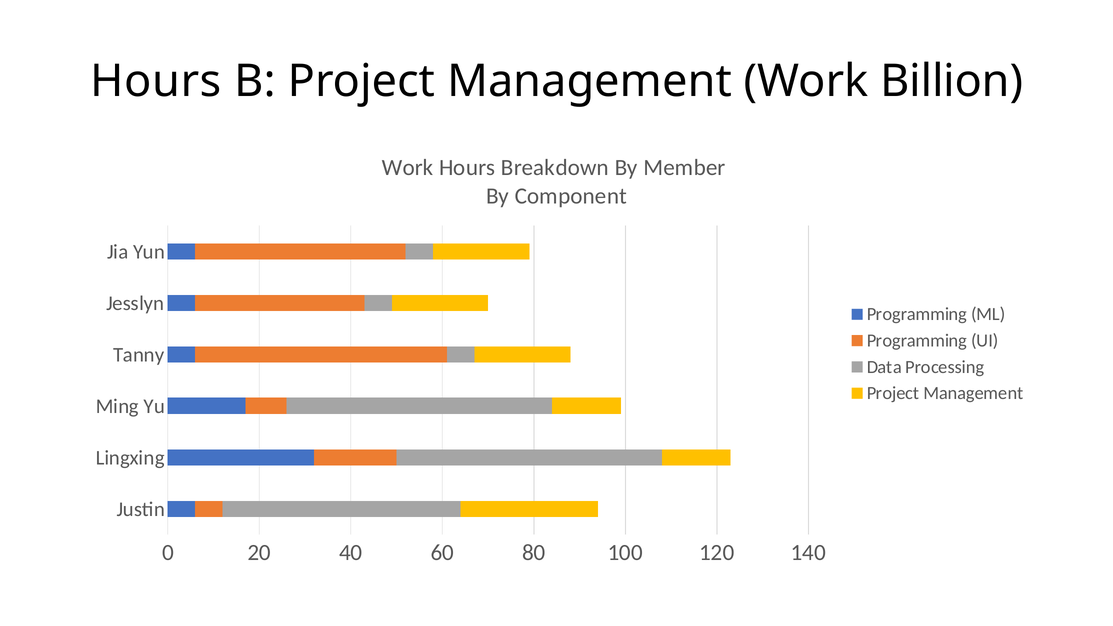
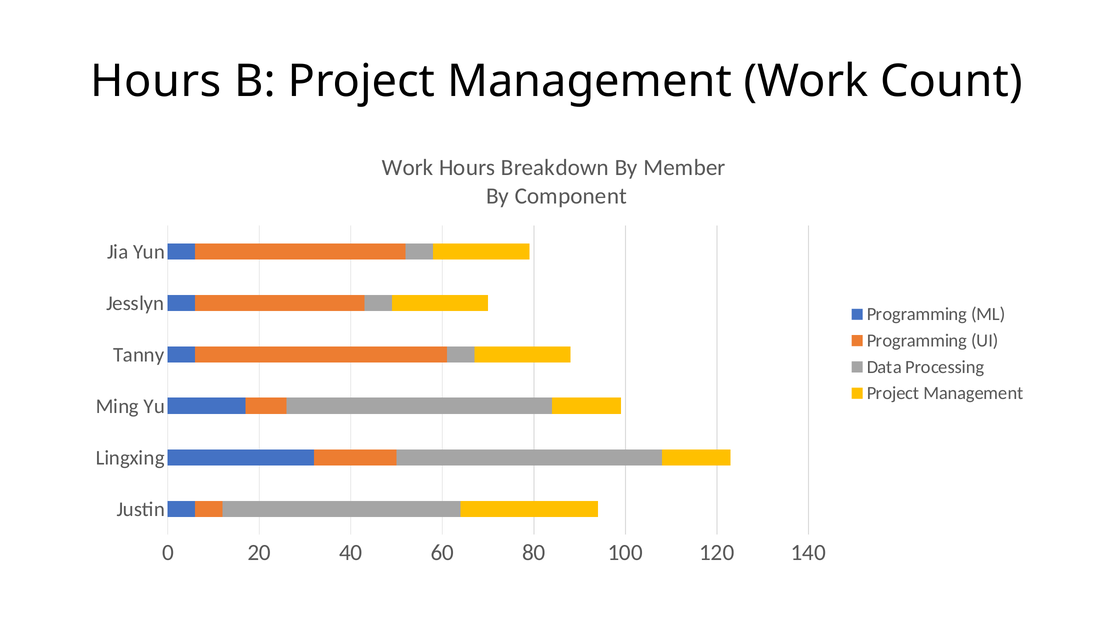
Billion: Billion -> Count
